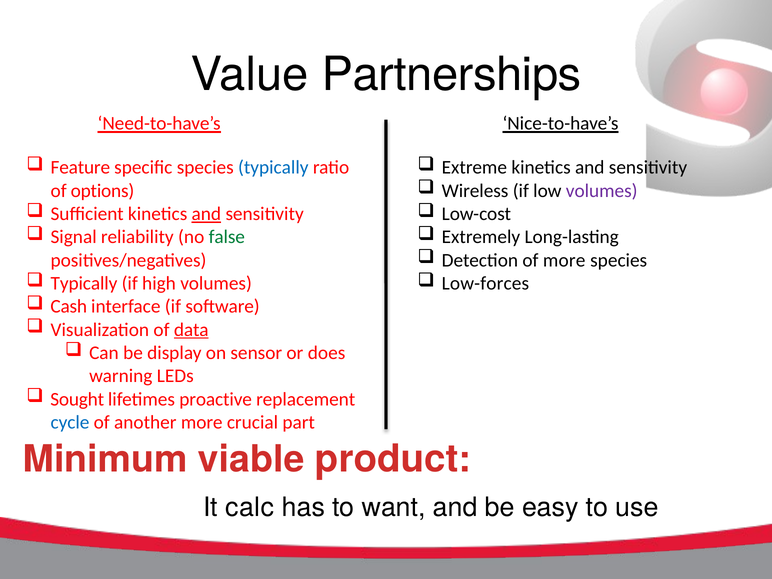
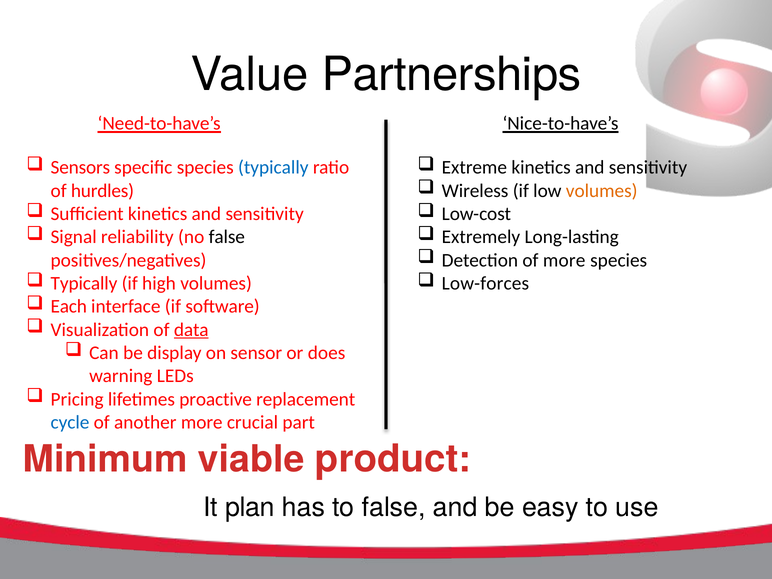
Feature: Feature -> Sensors
volumes at (602, 191) colour: purple -> orange
options: options -> hurdles
and at (206, 214) underline: present -> none
false at (227, 237) colour: green -> black
Cash: Cash -> Each
Sought: Sought -> Pricing
calc: calc -> plan
to want: want -> false
